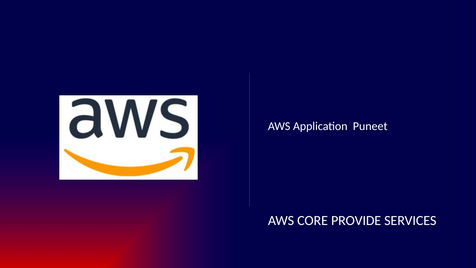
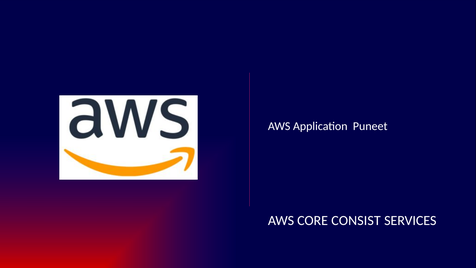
PROVIDE: PROVIDE -> CONSIST
